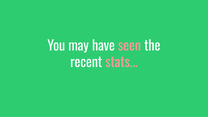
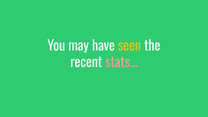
seen colour: pink -> yellow
